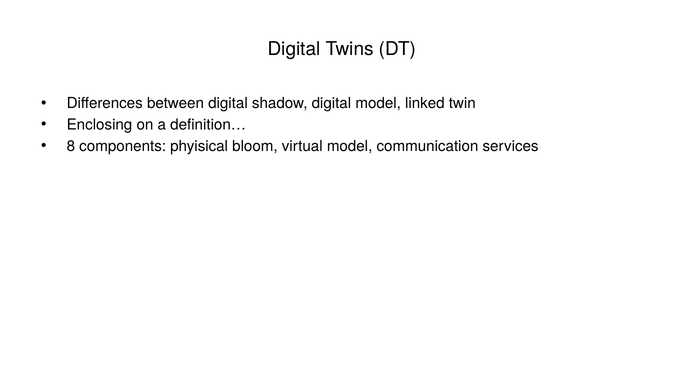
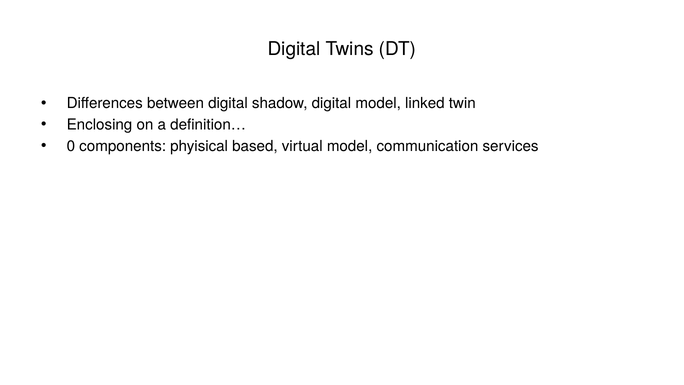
8: 8 -> 0
bloom: bloom -> based
